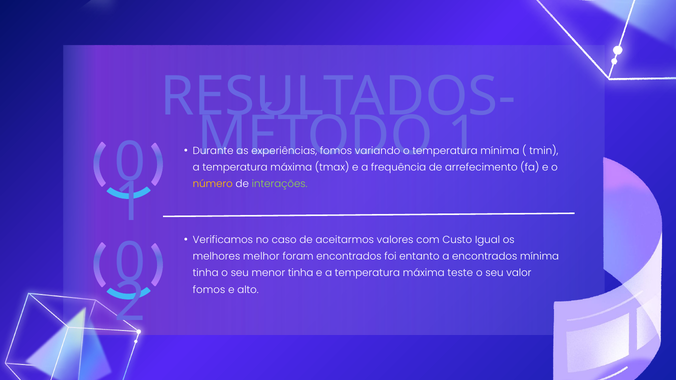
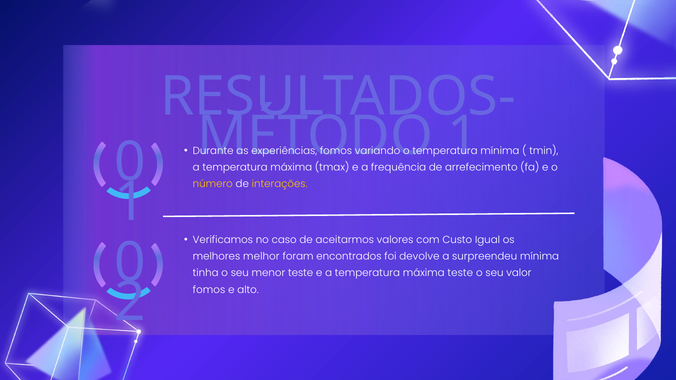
interações colour: light green -> yellow
entanto: entanto -> devolve
a encontrados: encontrados -> surpreendeu
menor tinha: tinha -> teste
